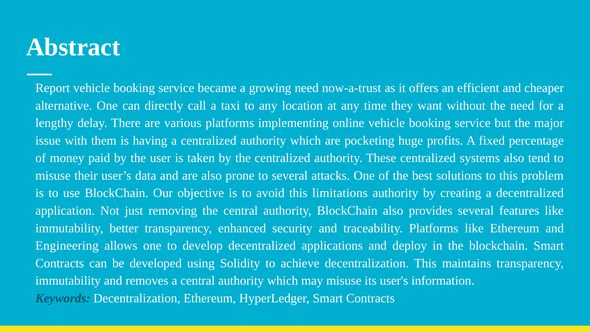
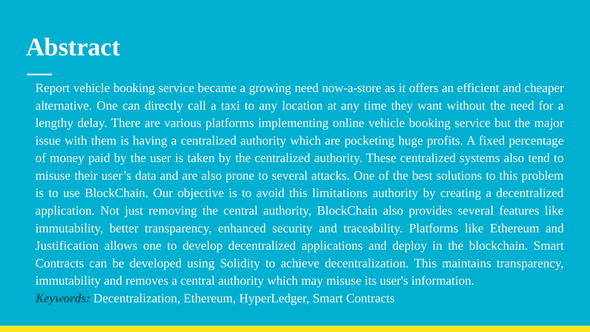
now-a-trust: now-a-trust -> now-a-store
Engineering: Engineering -> Justification
